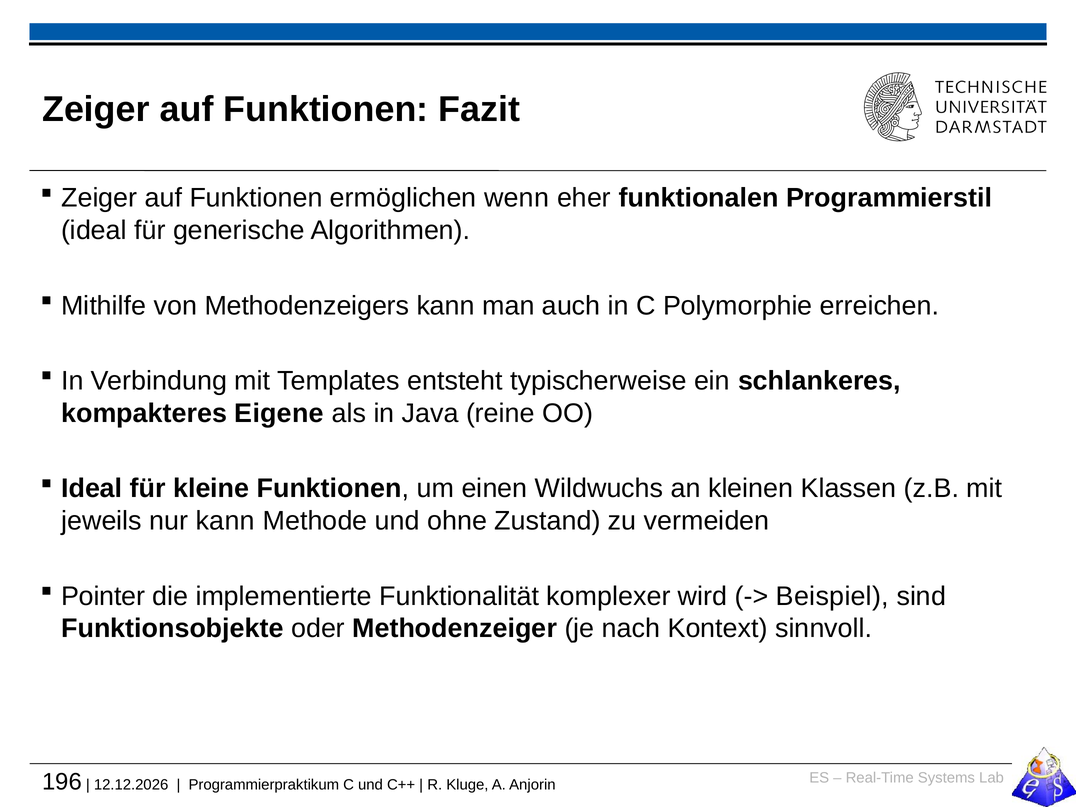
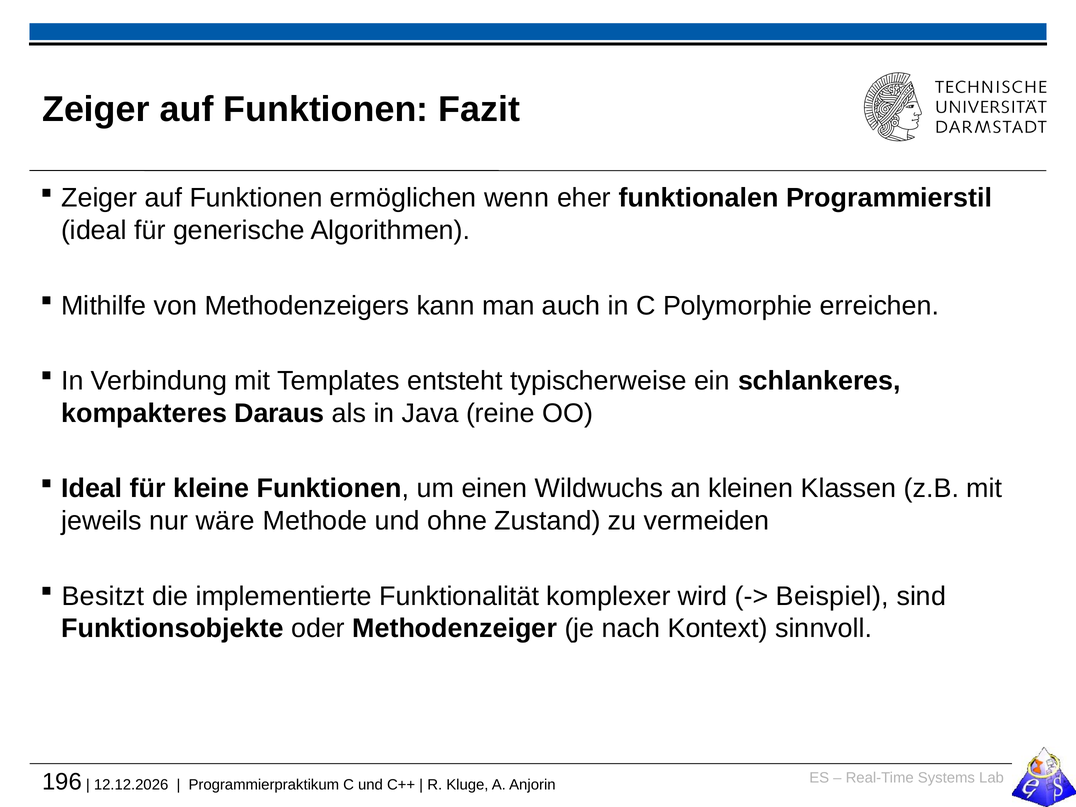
Eigene: Eigene -> Daraus
nur kann: kann -> wäre
Pointer: Pointer -> Besitzt
